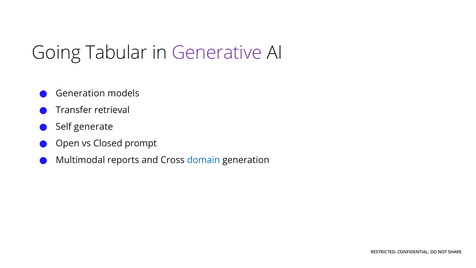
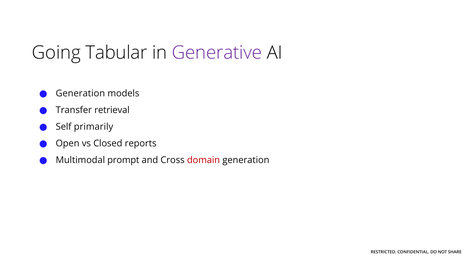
generate: generate -> primarily
prompt: prompt -> reports
reports: reports -> prompt
domain colour: blue -> red
